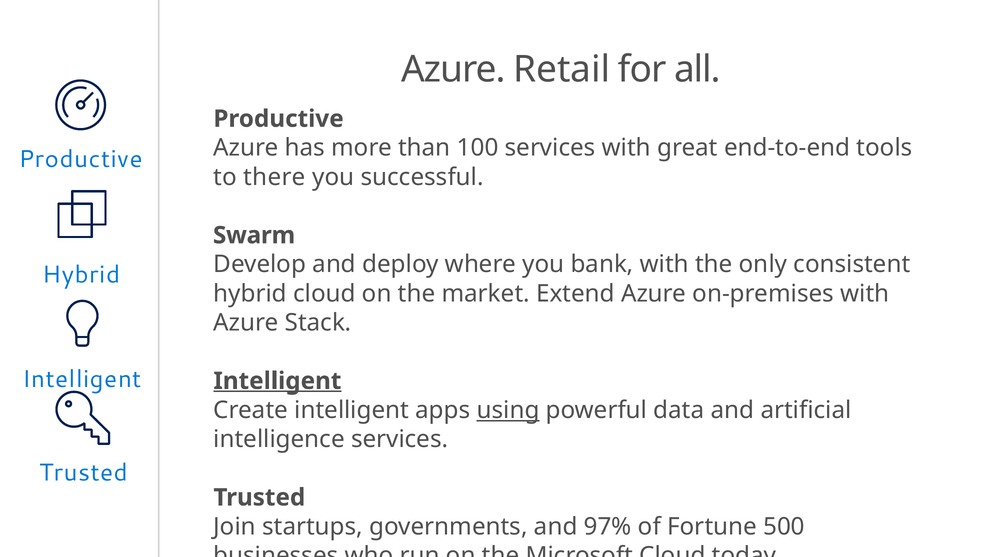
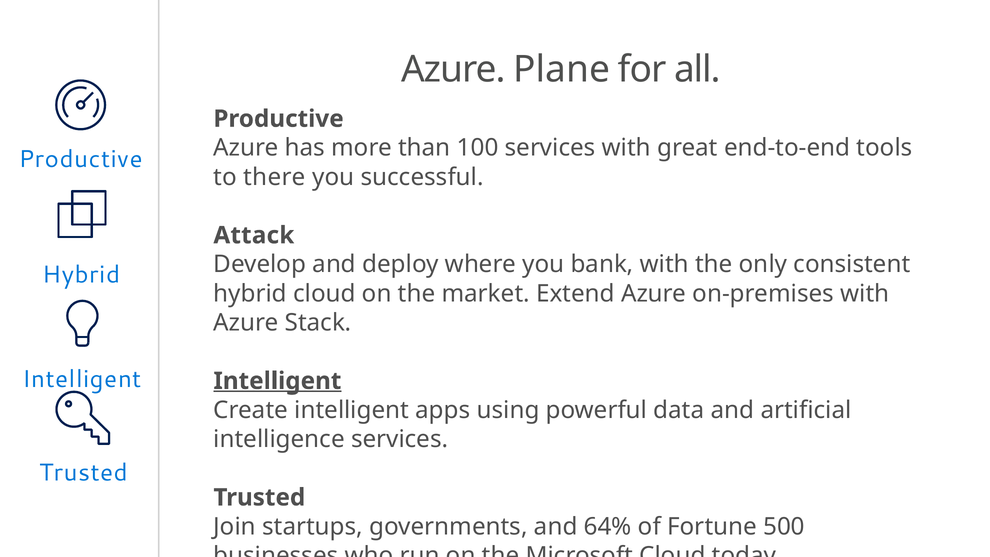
Retail: Retail -> Plane
Swarm: Swarm -> Attack
using underline: present -> none
97%: 97% -> 64%
